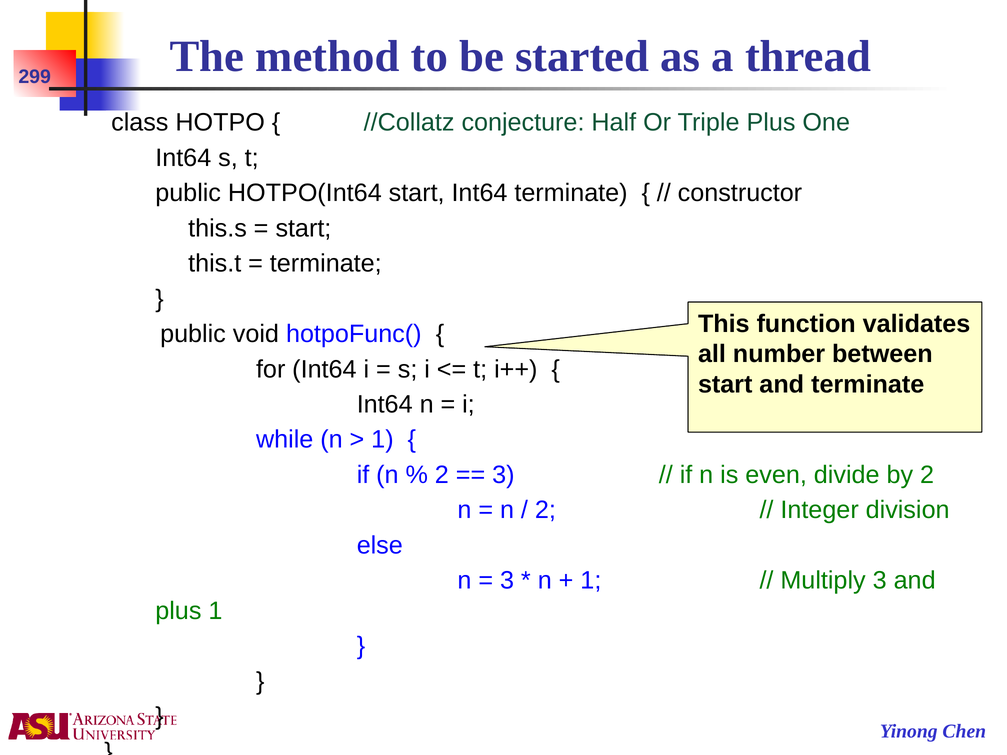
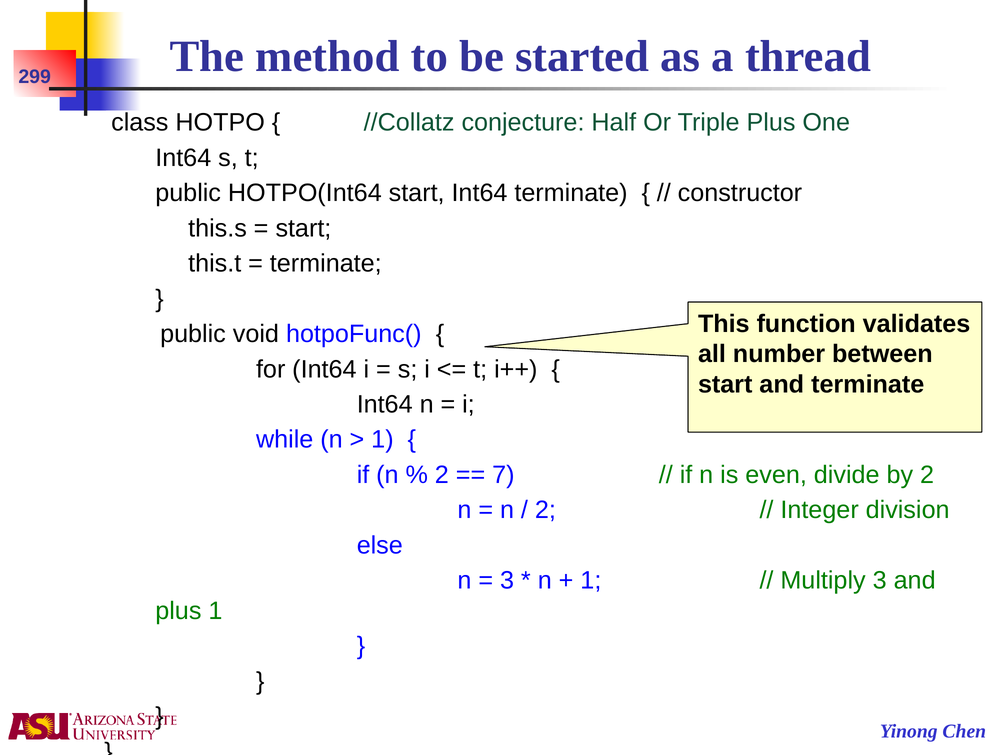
3 at (503, 475): 3 -> 7
